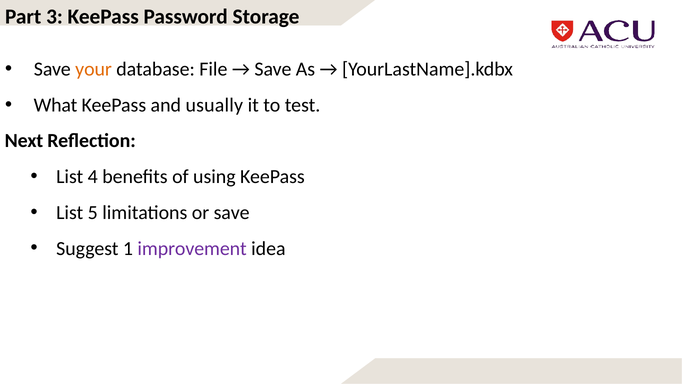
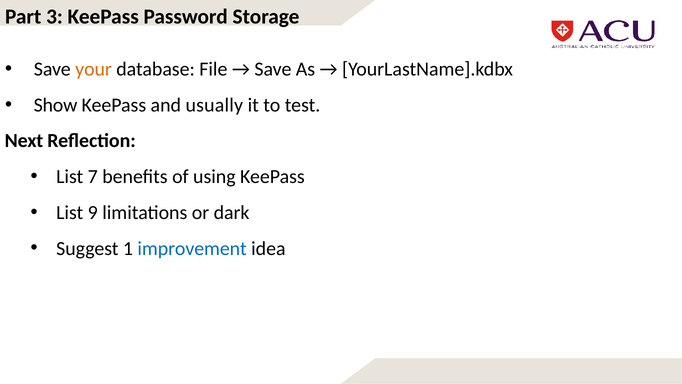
What: What -> Show
4: 4 -> 7
5: 5 -> 9
or save: save -> dark
improvement colour: purple -> blue
